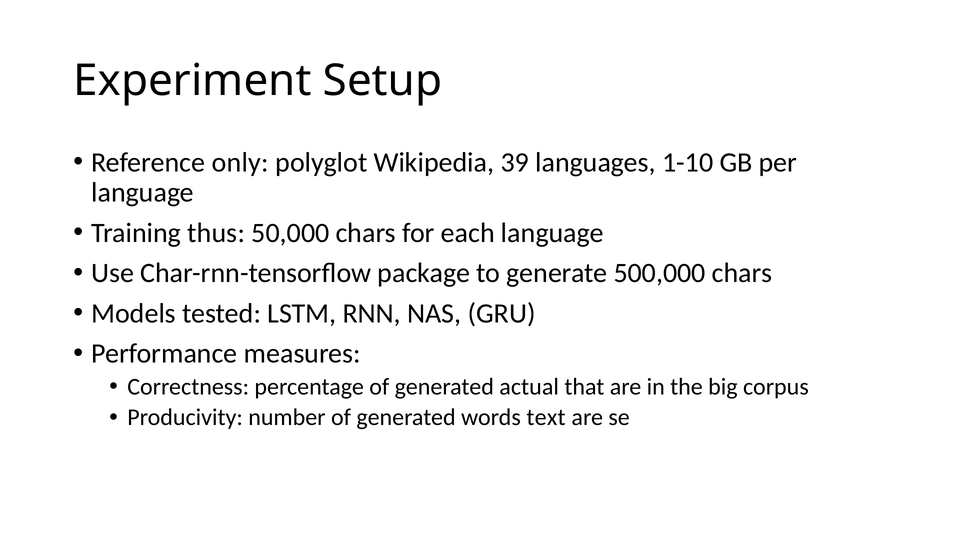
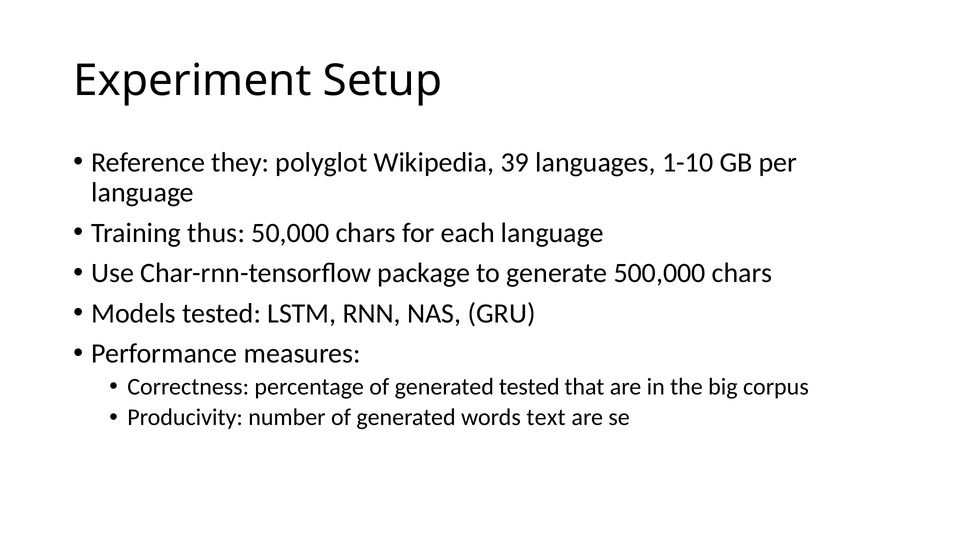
only: only -> they
generated actual: actual -> tested
